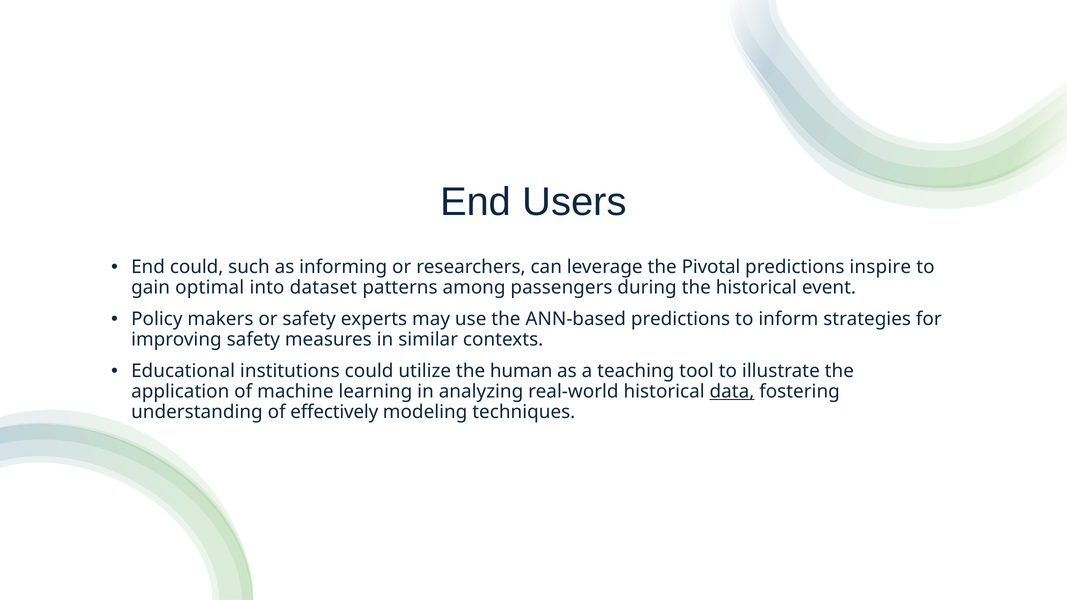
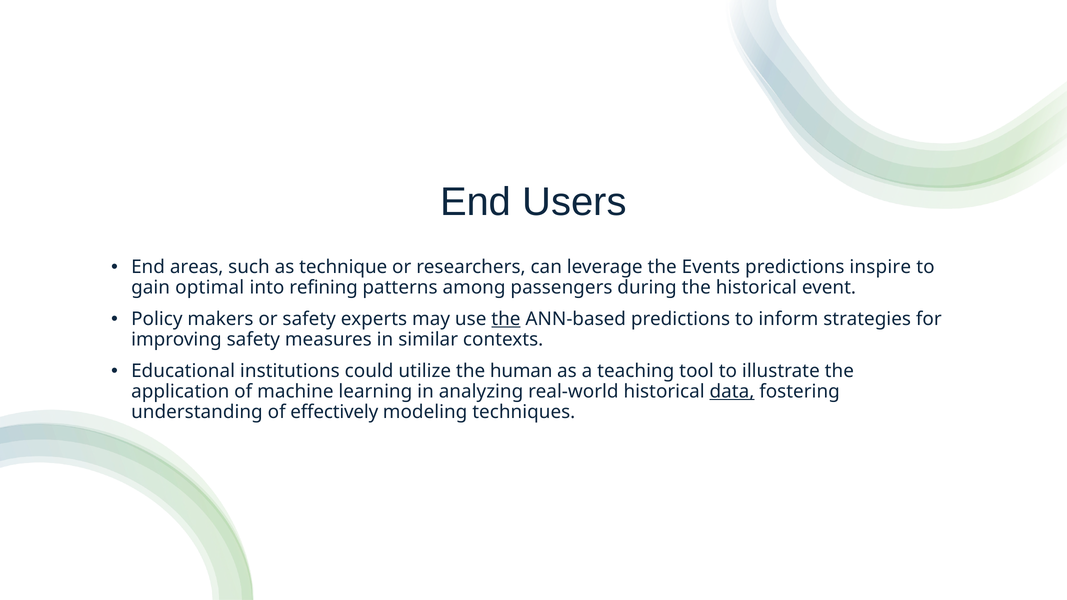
End could: could -> areas
informing: informing -> technique
Pivotal: Pivotal -> Events
dataset: dataset -> refining
the at (506, 319) underline: none -> present
